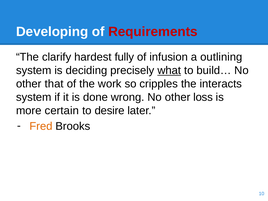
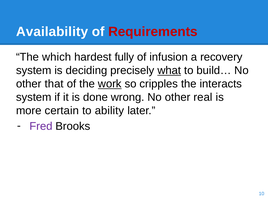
Developing: Developing -> Availability
clarify: clarify -> which
outlining: outlining -> recovery
work underline: none -> present
loss: loss -> real
desire: desire -> ability
Fred colour: orange -> purple
